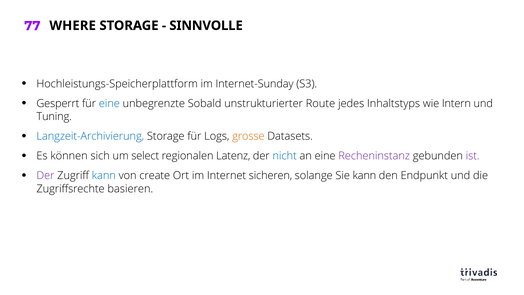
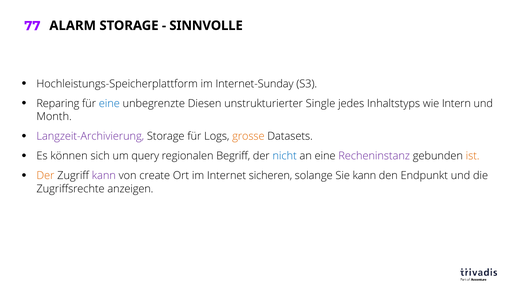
WHERE: WHERE -> ALARM
Gesperrt: Gesperrt -> Reparing
Sobald: Sobald -> Diesen
Route: Route -> Single
Tuning: Tuning -> Month
Langzeit-Archivierung colour: blue -> purple
select: select -> query
Latenz: Latenz -> Begriff
ist colour: purple -> orange
Der at (45, 176) colour: purple -> orange
kann at (104, 176) colour: blue -> purple
basieren: basieren -> anzeigen
